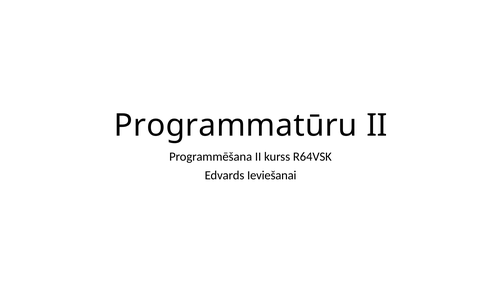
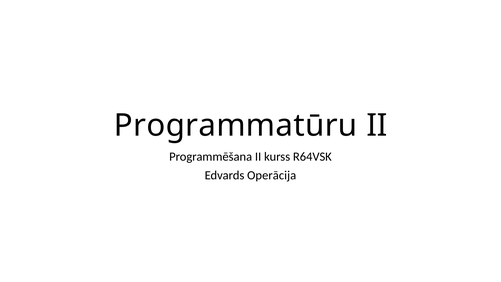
Ieviešanai: Ieviešanai -> Operācija
